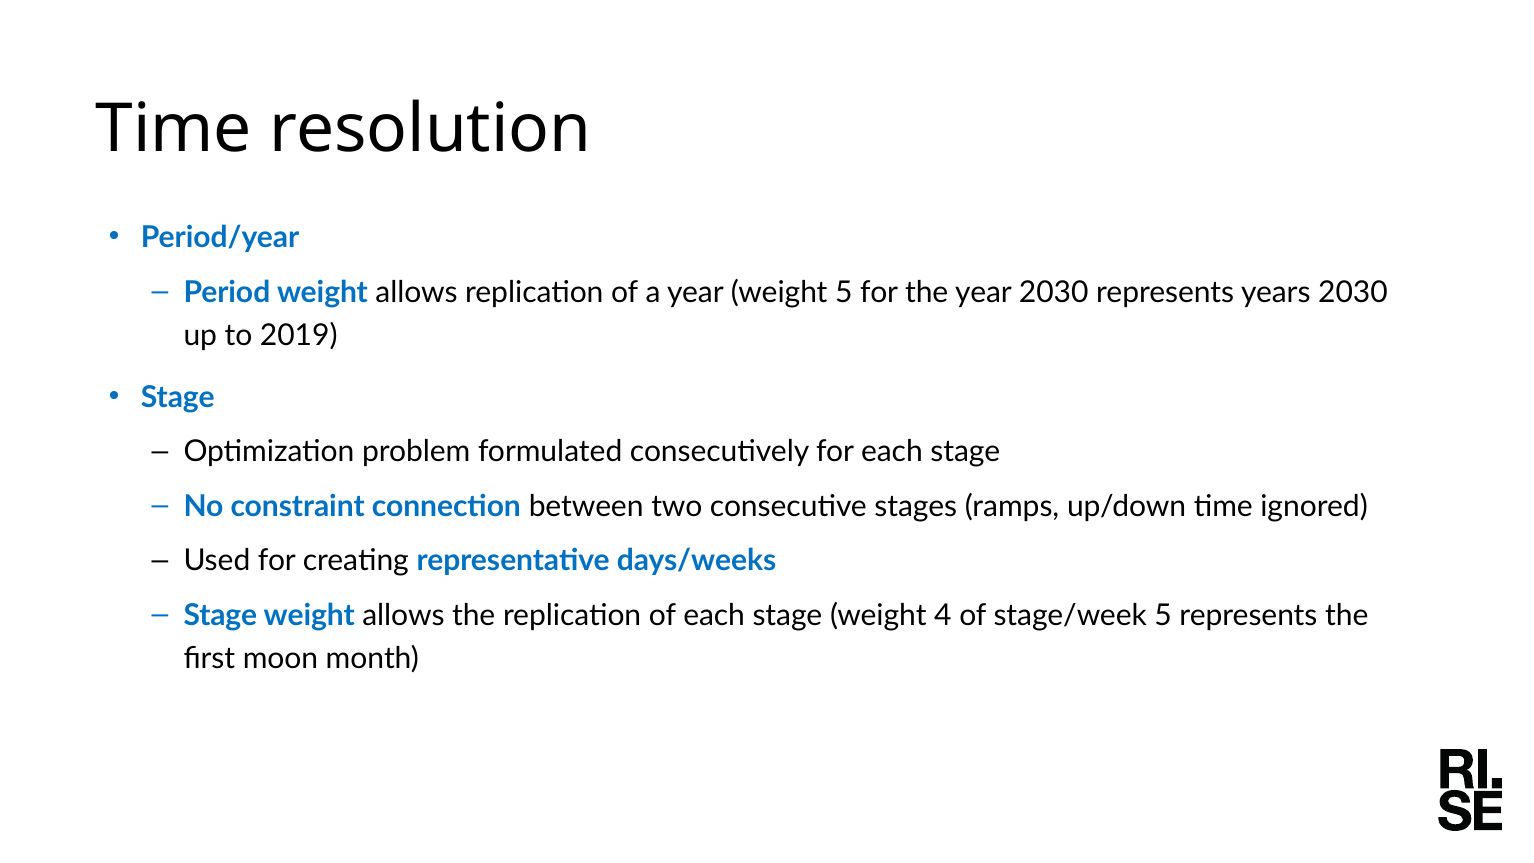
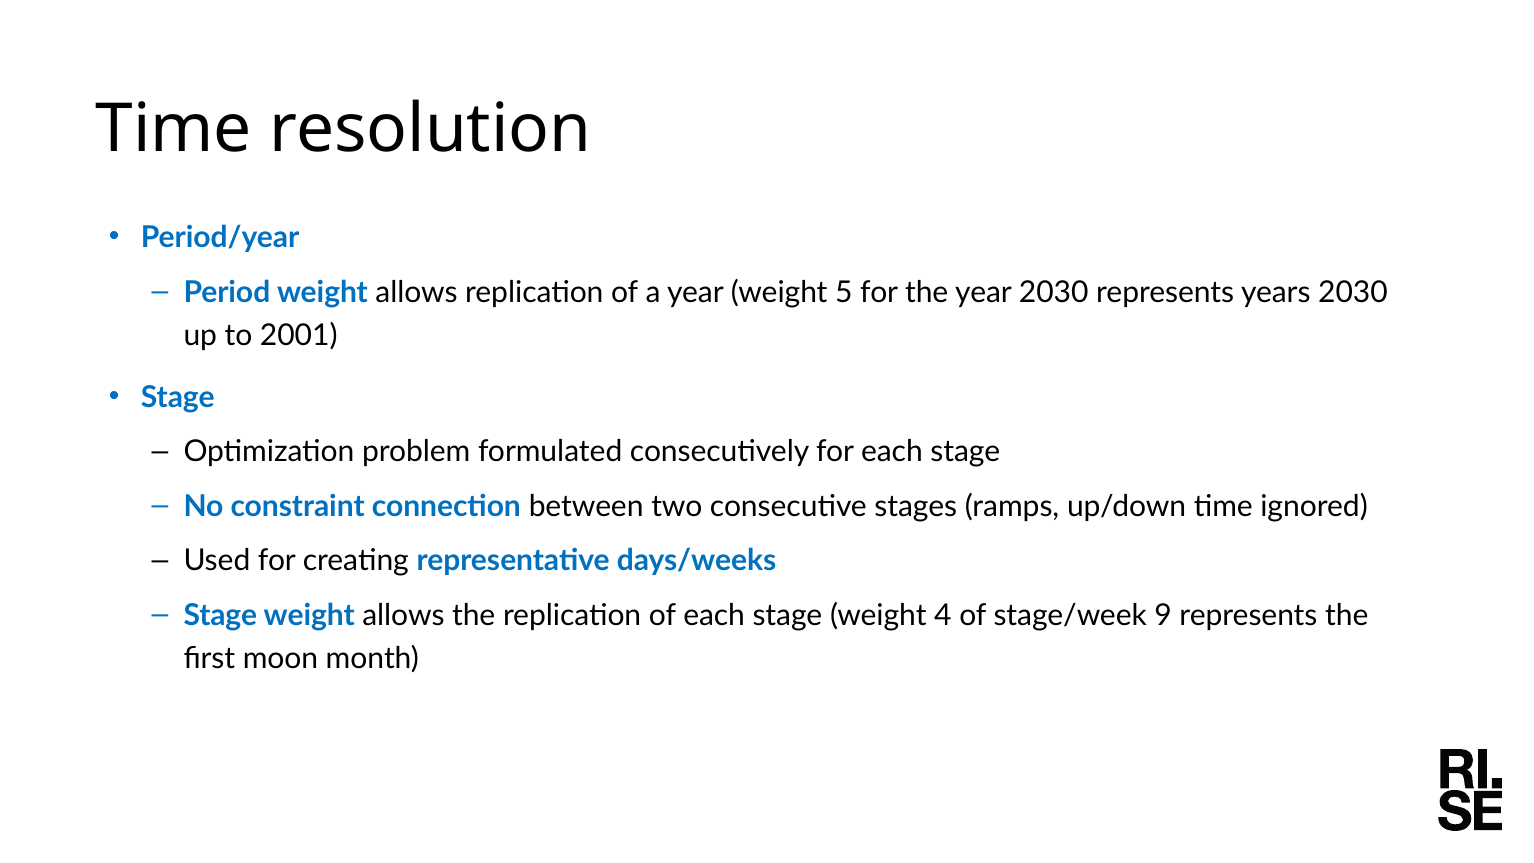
2019: 2019 -> 2001
stage/week 5: 5 -> 9
